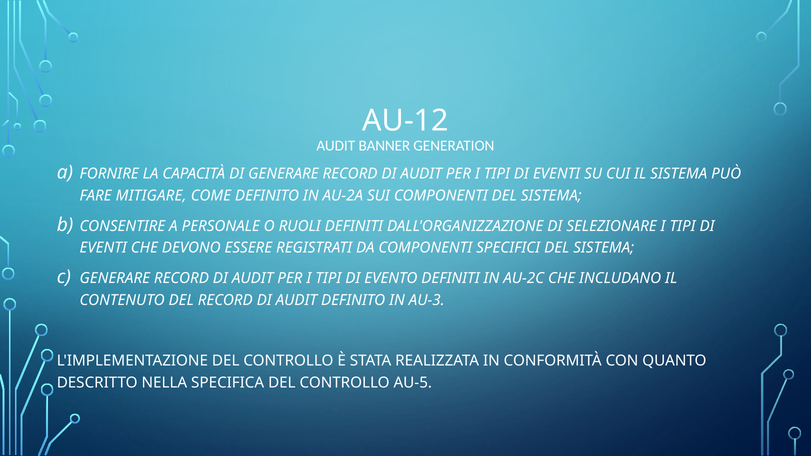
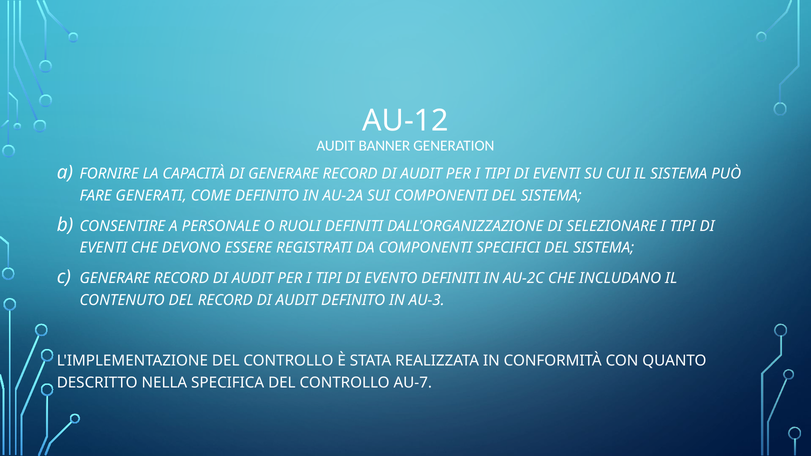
MITIGARE: MITIGARE -> GENERATI
AU-5: AU-5 -> AU-7
